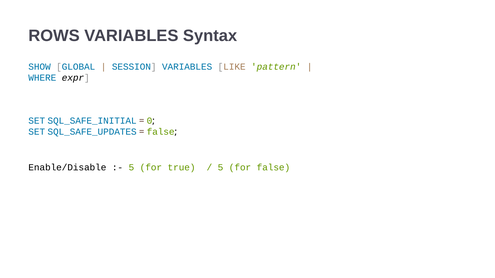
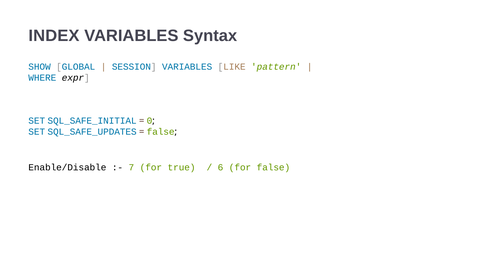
ROWS: ROWS -> INDEX
5 at (131, 168): 5 -> 7
5 at (221, 168): 5 -> 6
